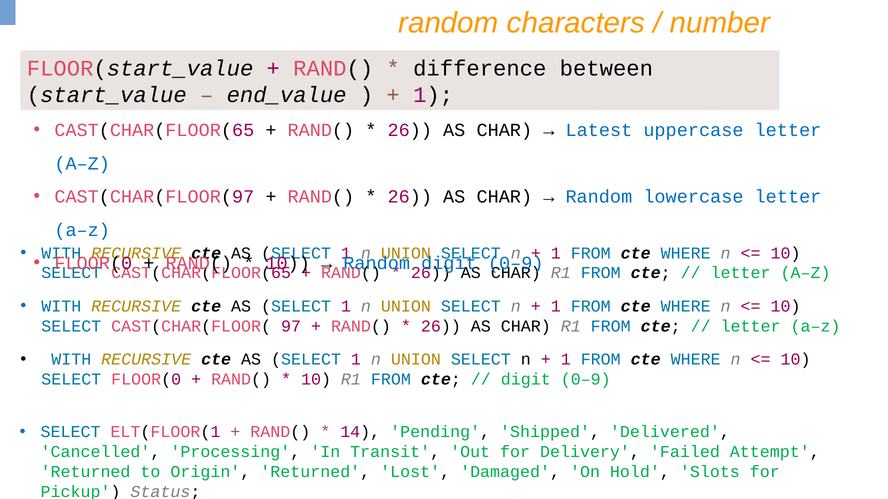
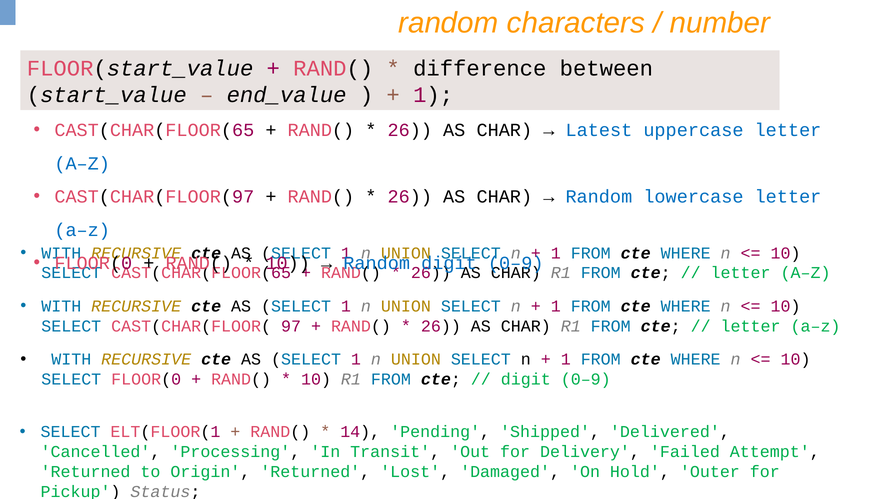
Slots: Slots -> Outer
